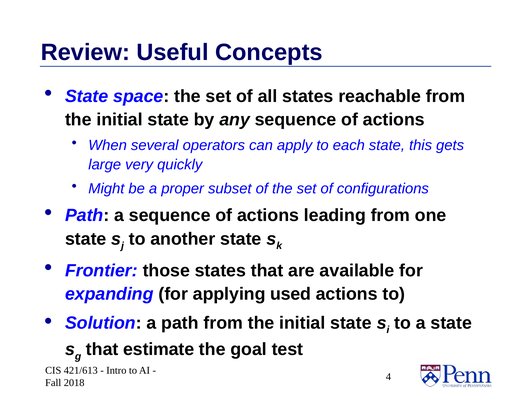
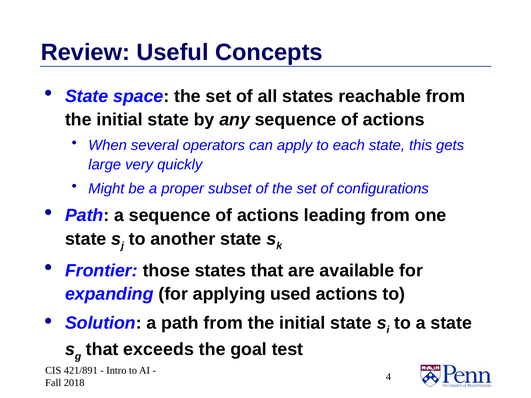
estimate: estimate -> exceeds
421/613: 421/613 -> 421/891
